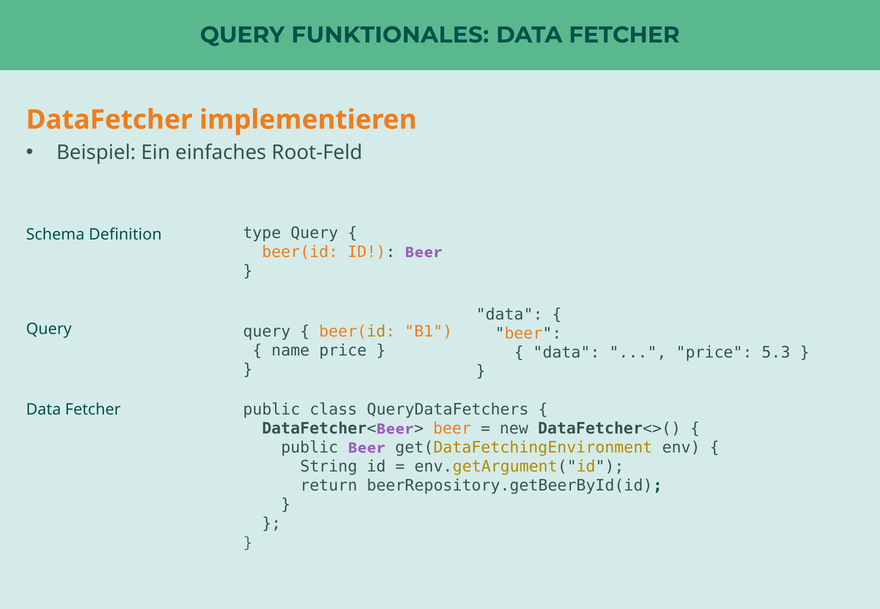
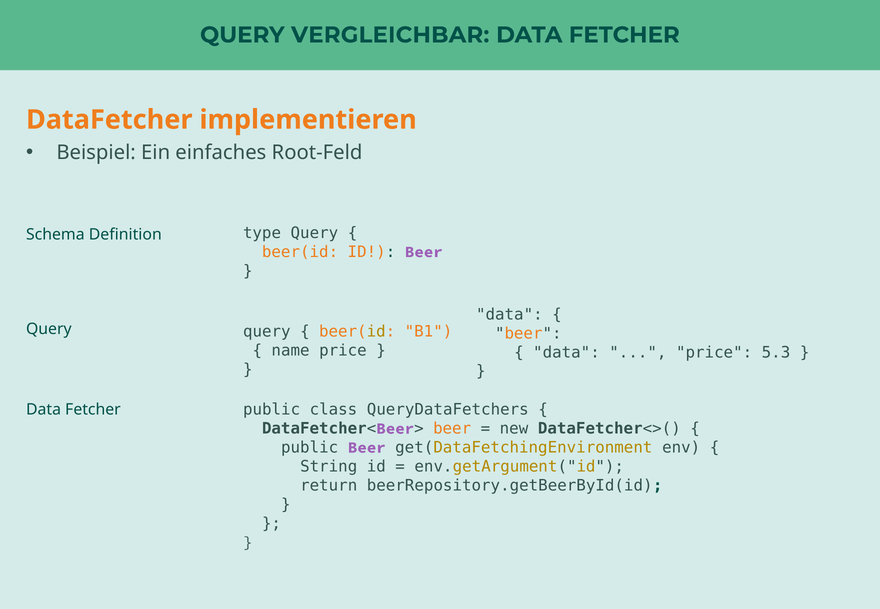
FUNKTIONALES: FUNKTIONALES -> VERGLEICHBAR
